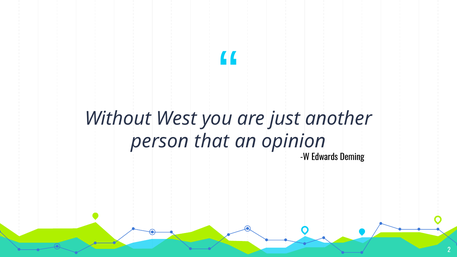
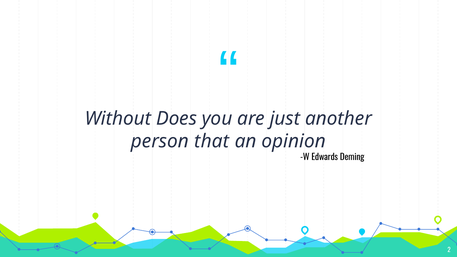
West: West -> Does
